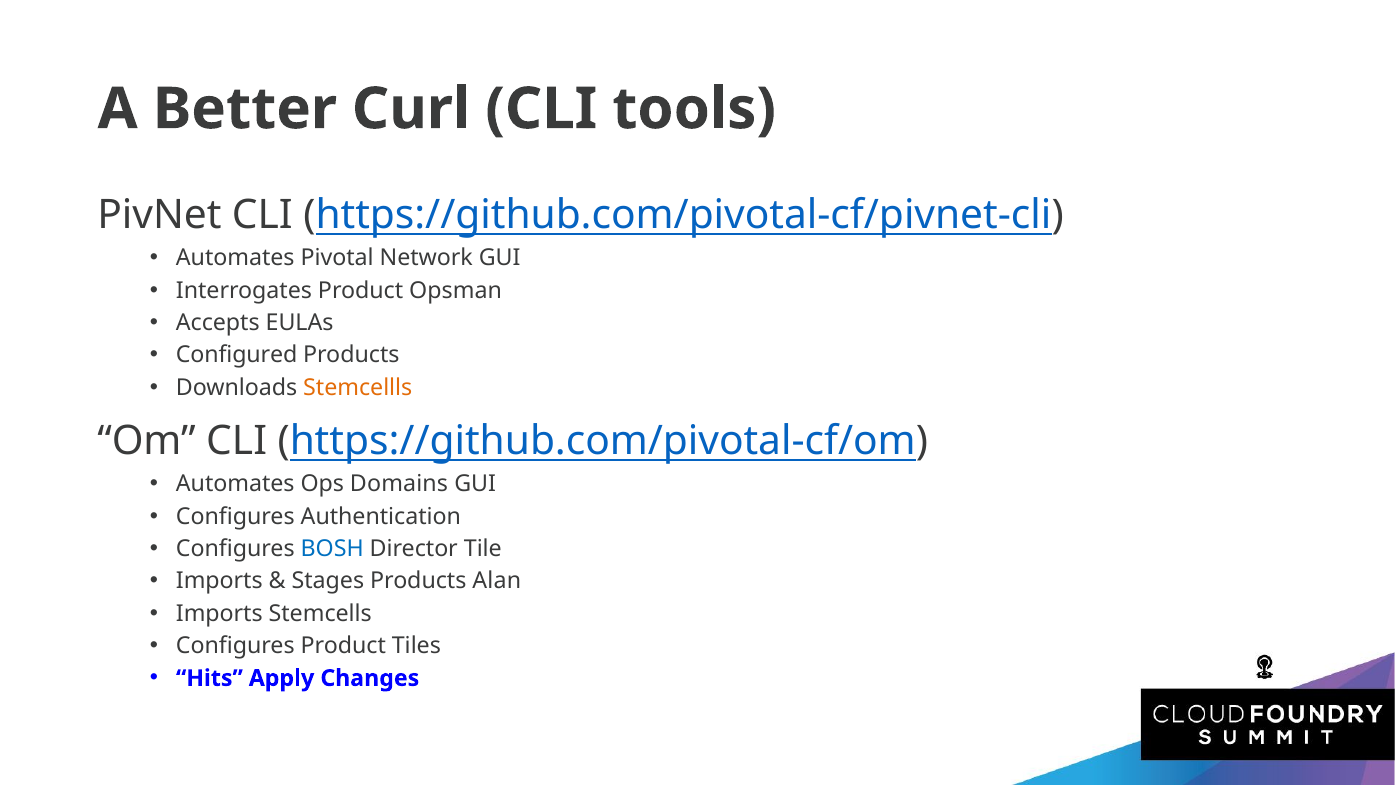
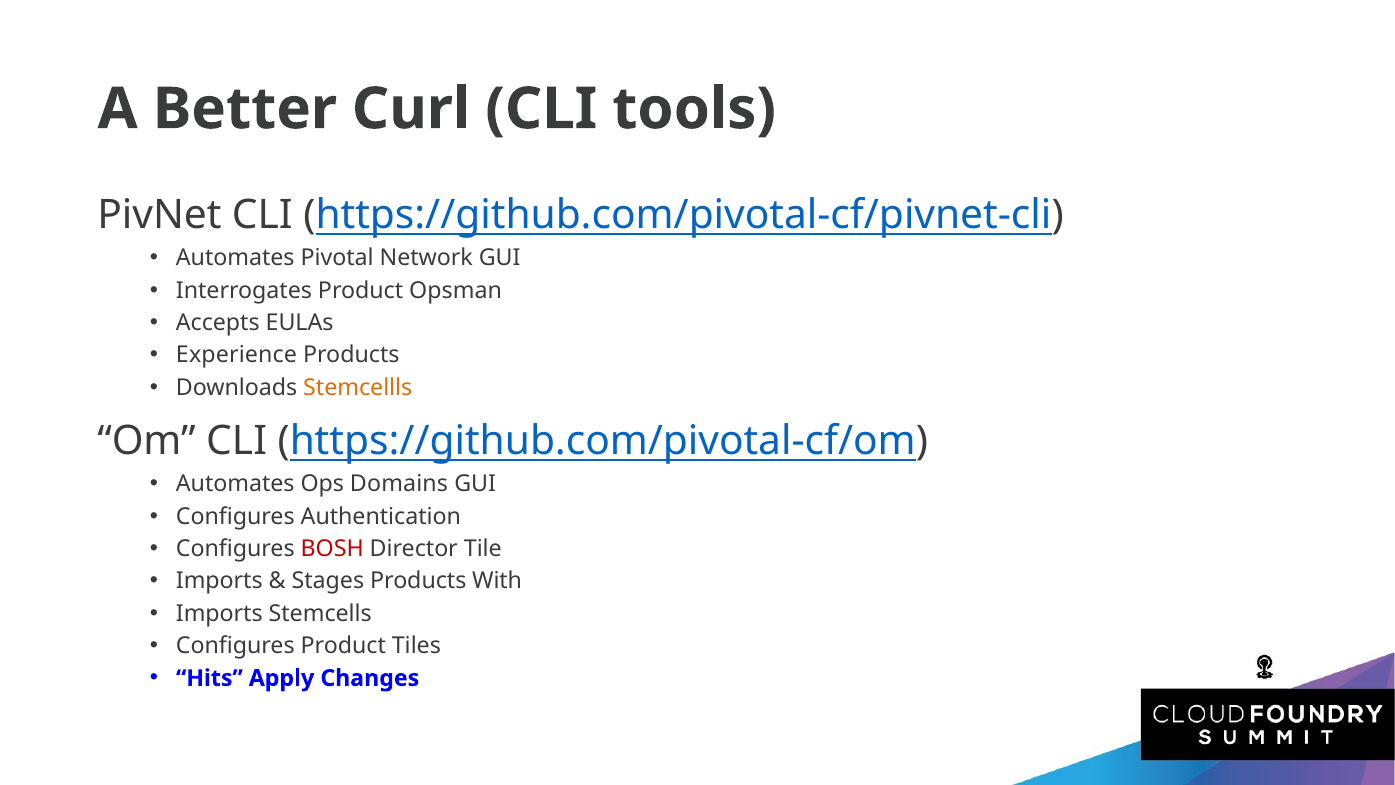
Configured: Configured -> Experience
BOSH colour: blue -> red
Alan: Alan -> With
